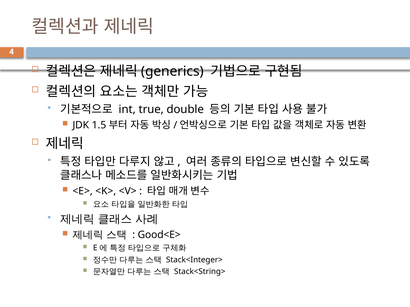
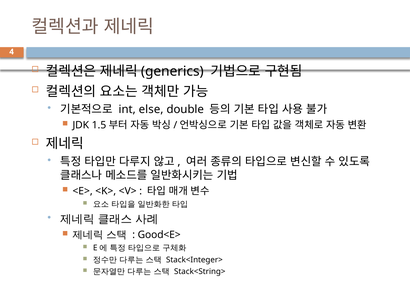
true: true -> else
